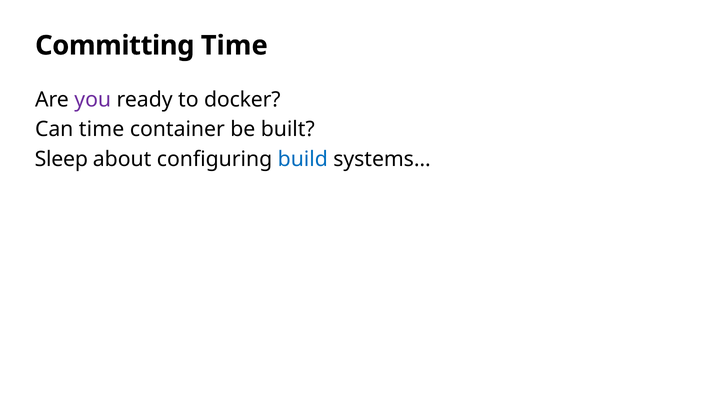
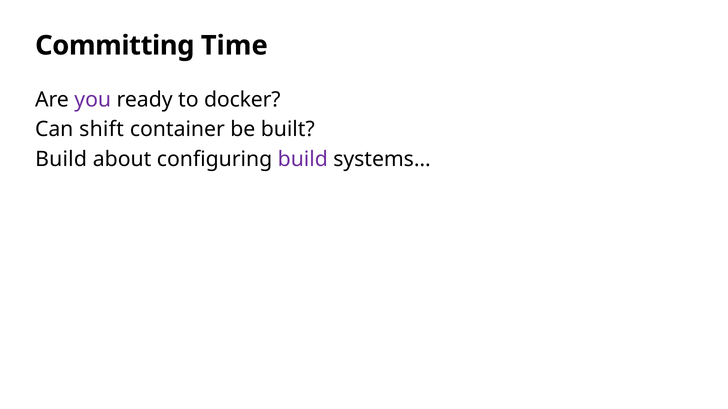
Can time: time -> shift
Sleep at (61, 159): Sleep -> Build
build at (303, 159) colour: blue -> purple
